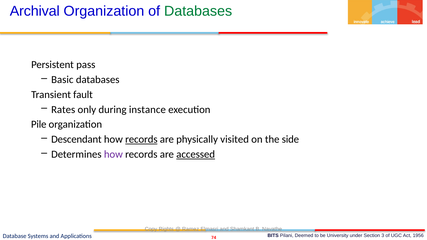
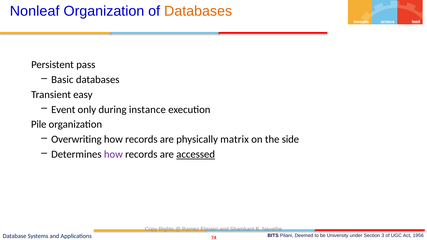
Archival: Archival -> Nonleaf
Databases at (198, 11) colour: green -> orange
fault: fault -> easy
Rates: Rates -> Event
Descendant: Descendant -> Overwriting
records at (141, 139) underline: present -> none
visited: visited -> matrix
